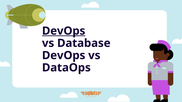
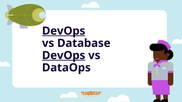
DevOps at (64, 56) underline: none -> present
